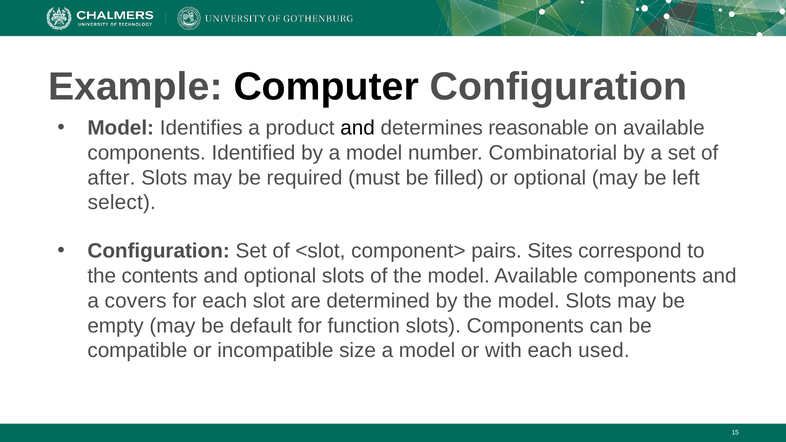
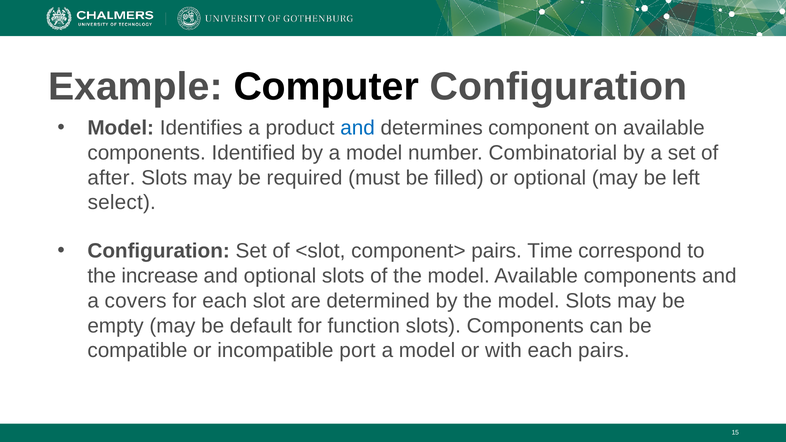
and at (358, 128) colour: black -> blue
reasonable: reasonable -> component
Sites: Sites -> Time
contents: contents -> increase
size: size -> port
each used: used -> pairs
